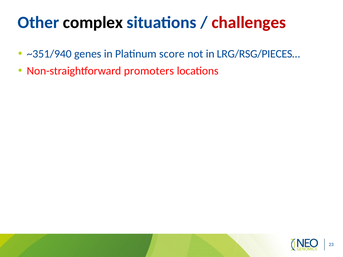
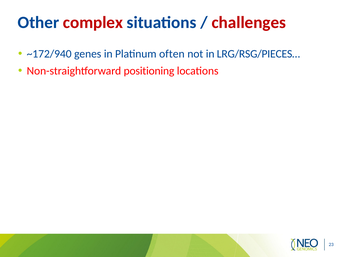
complex colour: black -> red
~351/940: ~351/940 -> ~172/940
score: score -> often
promoters: promoters -> positioning
